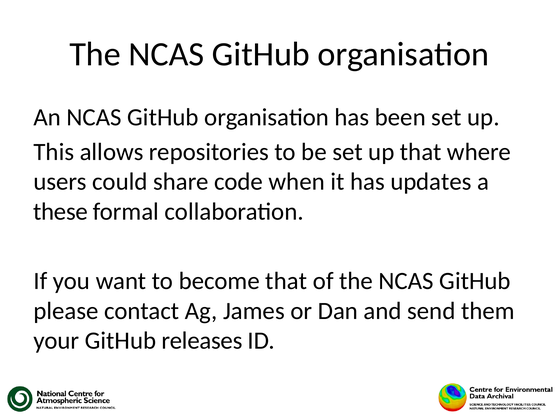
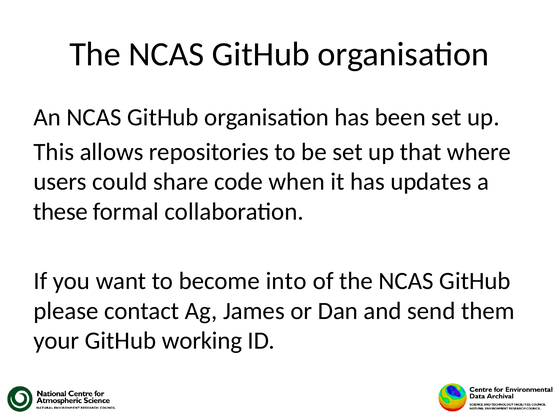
become that: that -> into
releases: releases -> working
